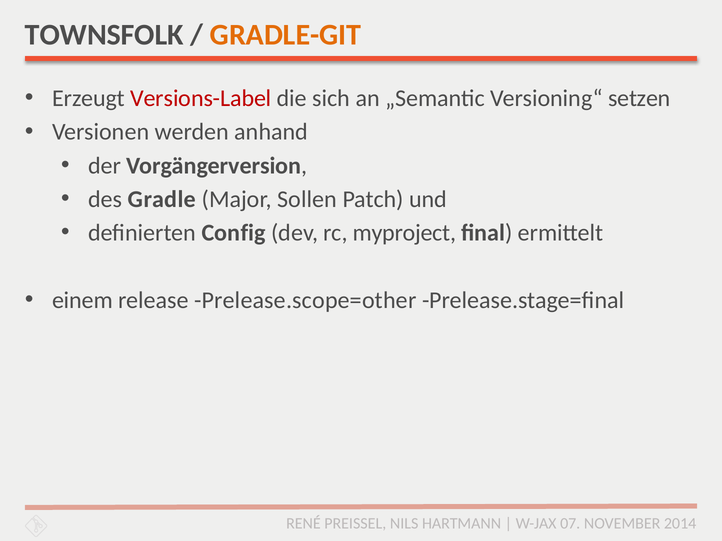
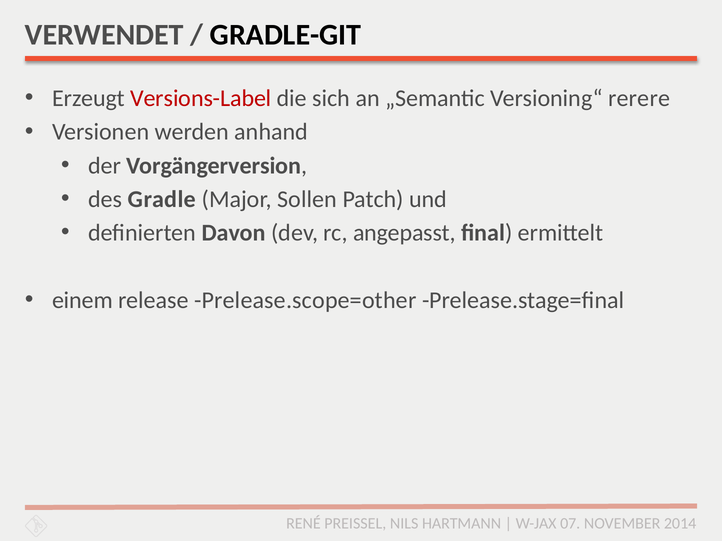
TOWNSFOLK: TOWNSFOLK -> VERWENDET
GRADLE-GIT colour: orange -> black
setzen: setzen -> rerere
Config: Config -> Davon
myproject: myproject -> angepasst
